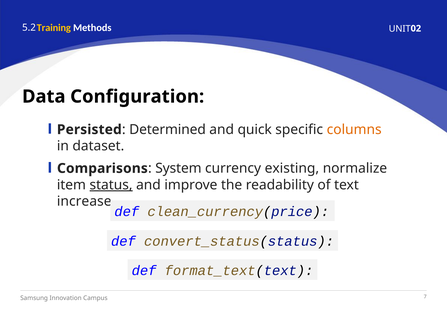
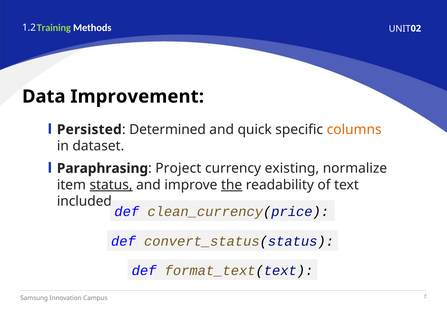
Training colour: yellow -> light green
5.2: 5.2 -> 1.2
Configuration: Configuration -> Improvement
Comparisons: Comparisons -> Paraphrasing
System: System -> Project
the underline: none -> present
increase: increase -> included
